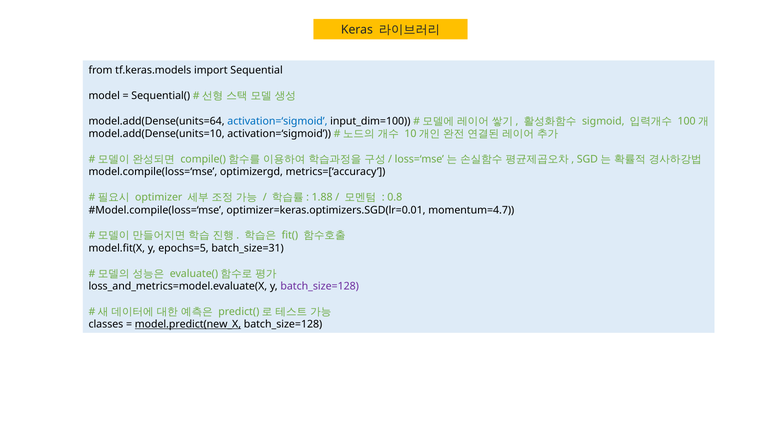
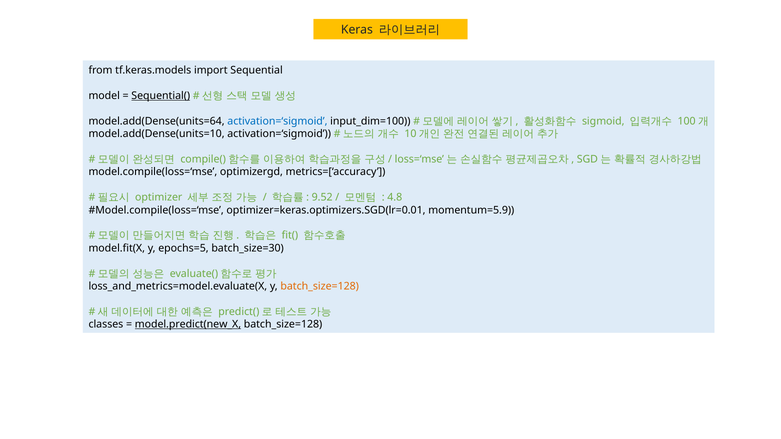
Sequential( underline: none -> present
1.88: 1.88 -> 9.52
0.8: 0.8 -> 4.8
momentum=4.7: momentum=4.7 -> momentum=5.9
batch_size=31: batch_size=31 -> batch_size=30
batch_size=128 at (320, 286) colour: purple -> orange
